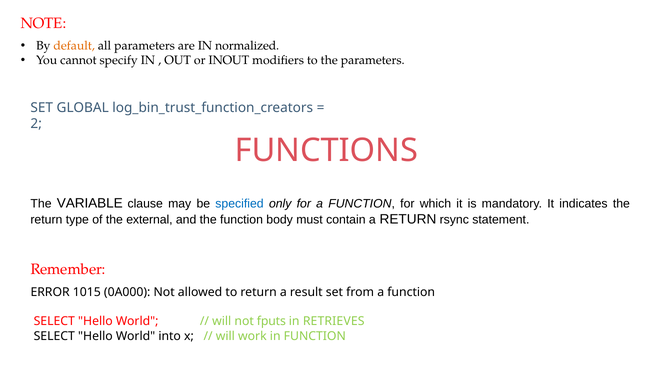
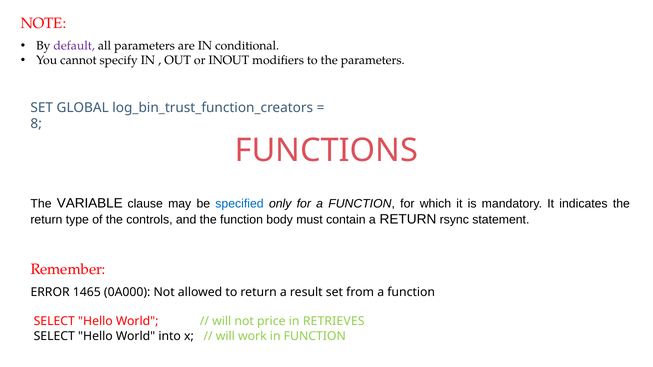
default colour: orange -> purple
normalized: normalized -> conditional
2: 2 -> 8
external: external -> controls
1015: 1015 -> 1465
fputs: fputs -> price
